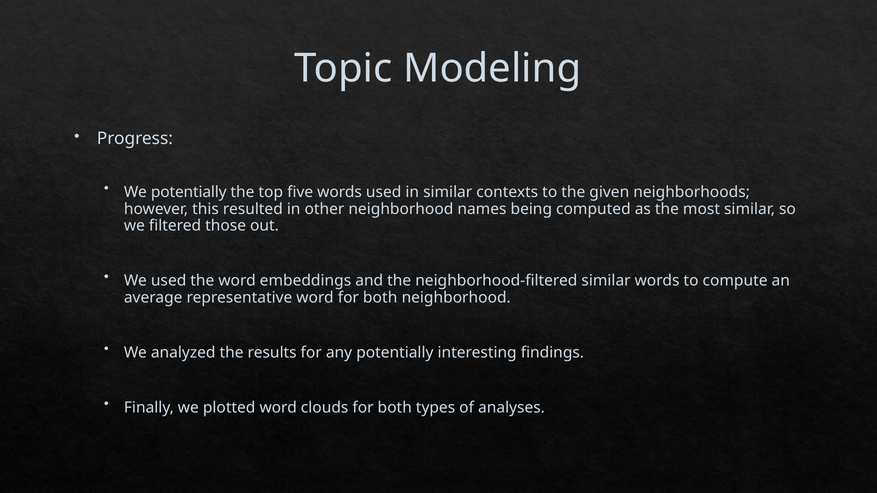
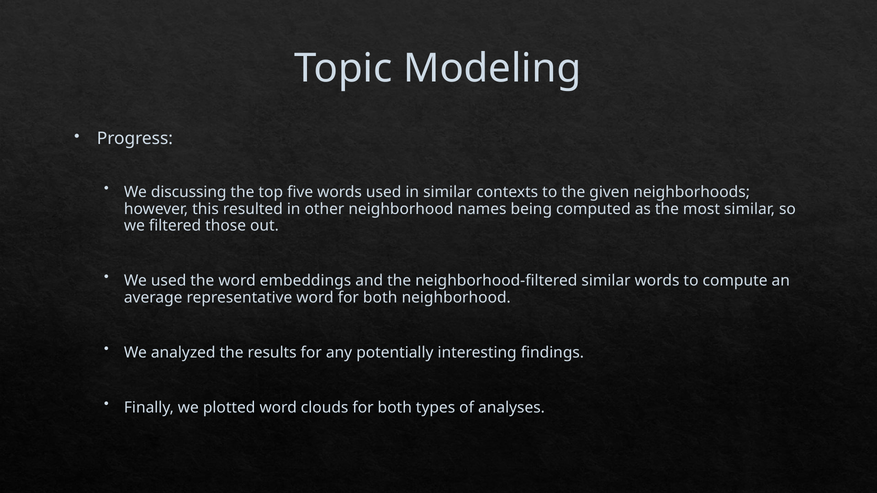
We potentially: potentially -> discussing
